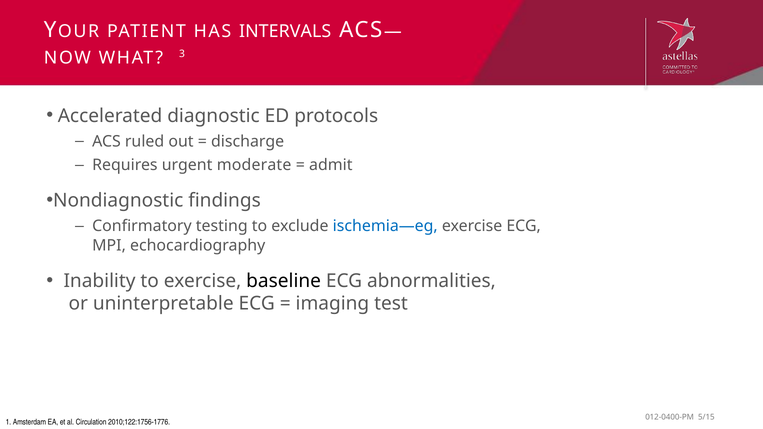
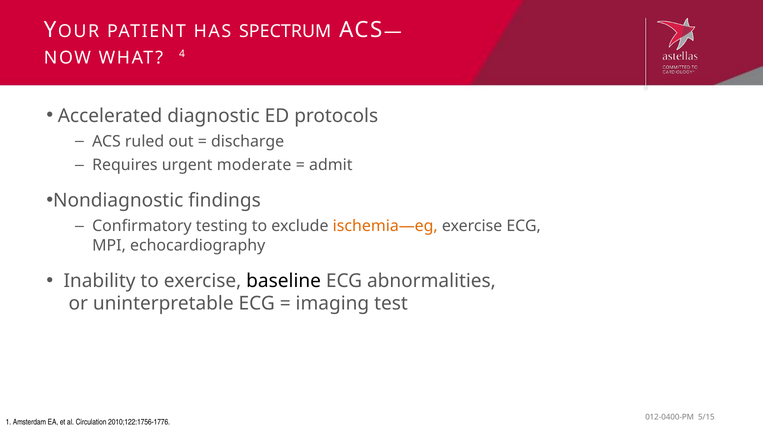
INTERVALS: INTERVALS -> SPECTRUM
3: 3 -> 4
ischemia—eg colour: blue -> orange
